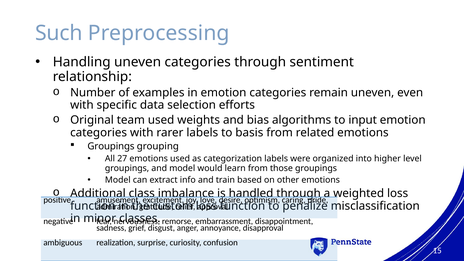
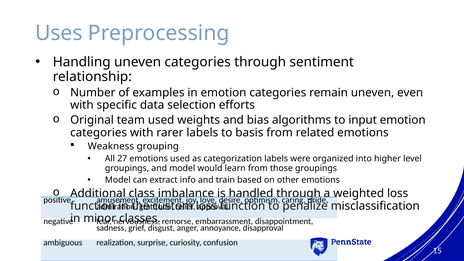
Such: Such -> Uses
Groupings at (111, 146): Groupings -> Weakness
